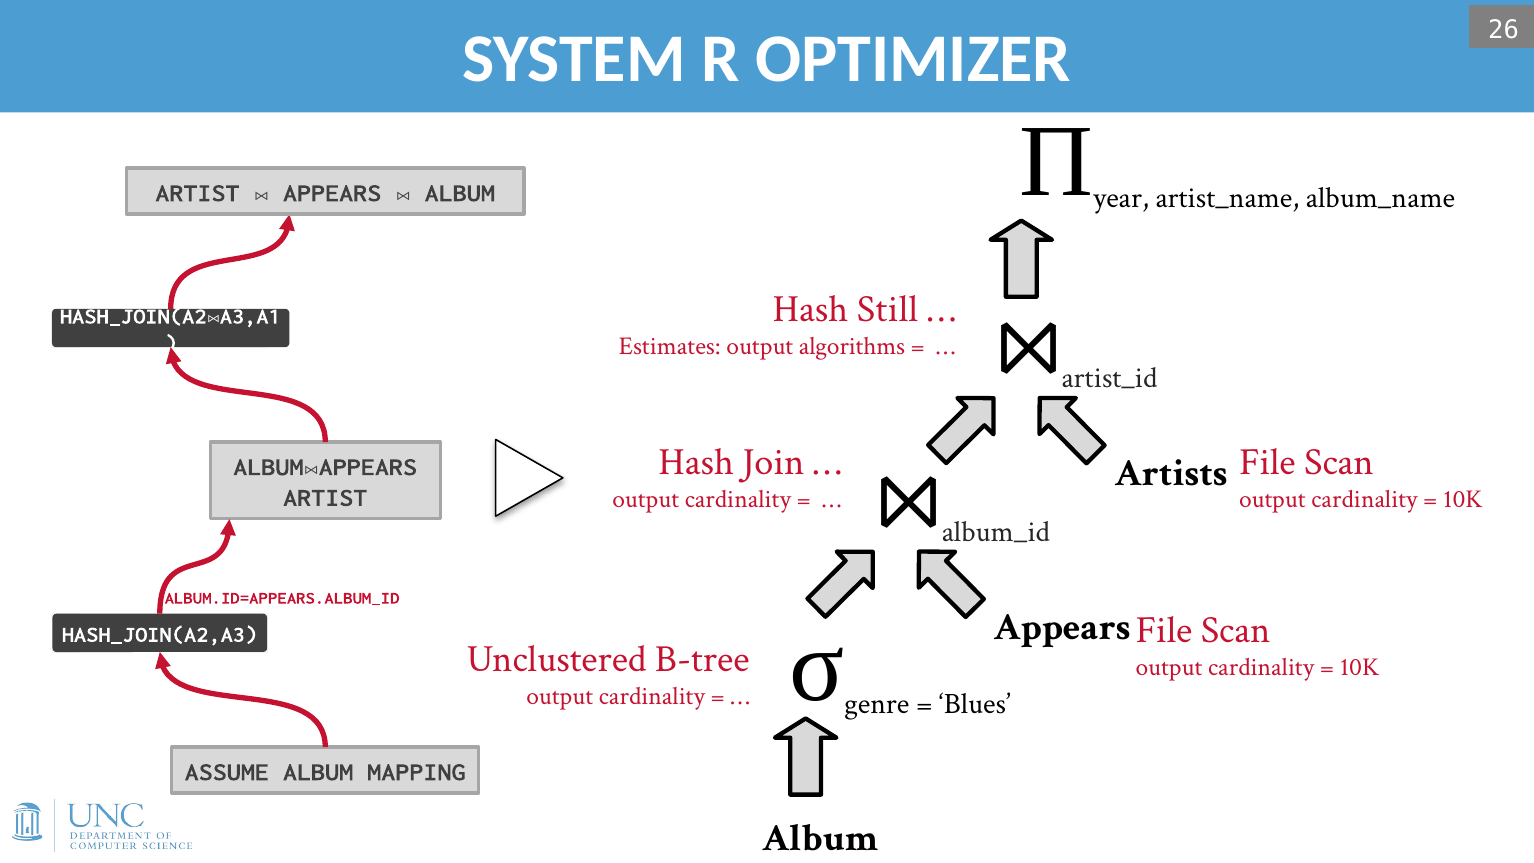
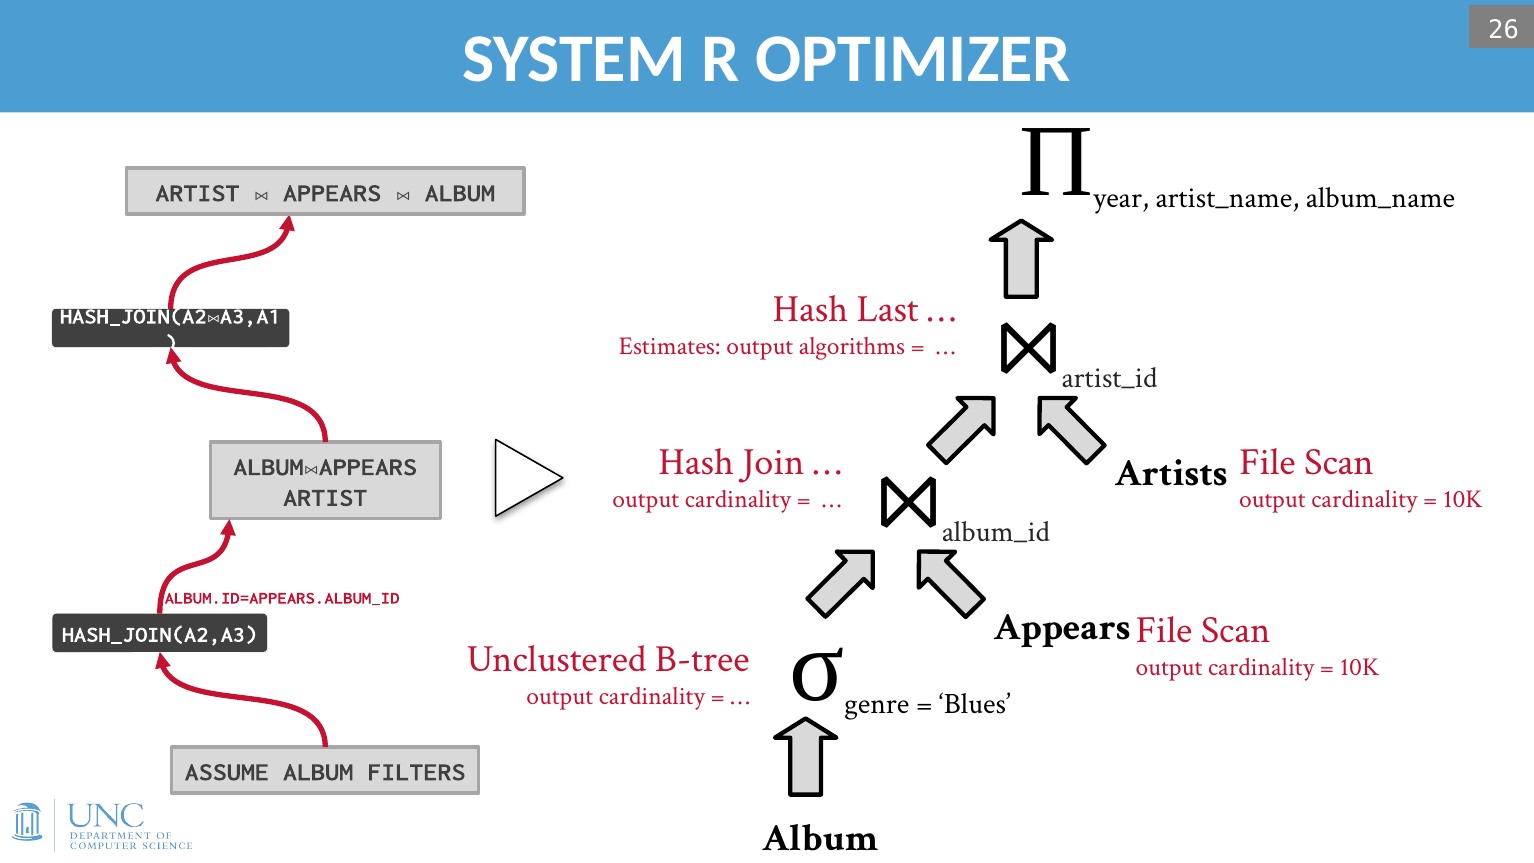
Still: Still -> Last
MAPPING: MAPPING -> FILTERS
